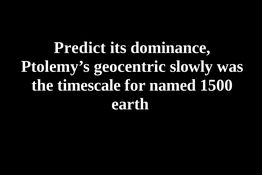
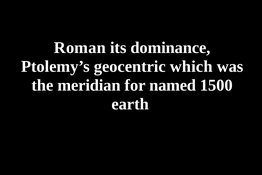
Predict: Predict -> Roman
slowly: slowly -> which
timescale: timescale -> meridian
